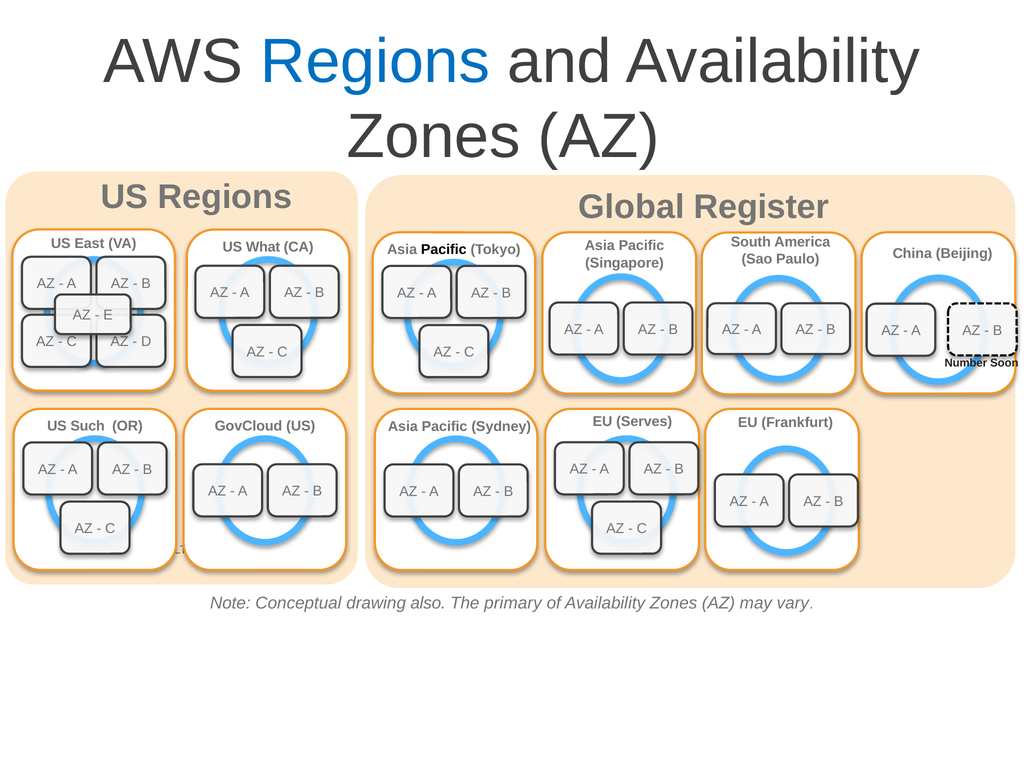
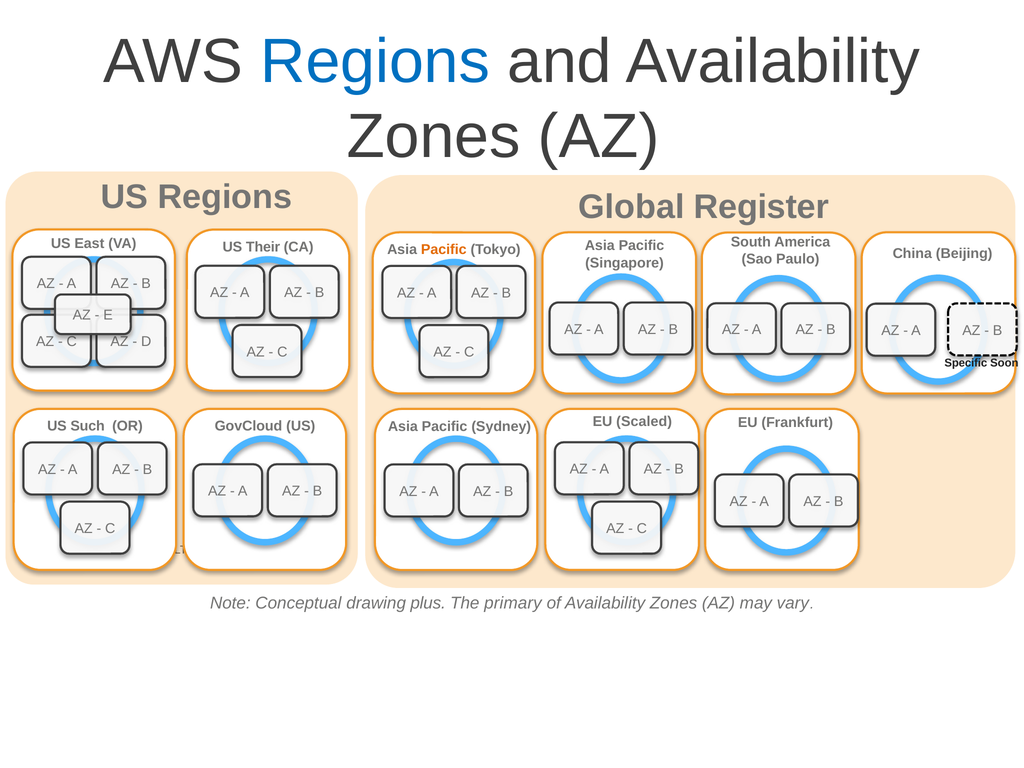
What: What -> Their
Pacific at (444, 250) colour: black -> orange
Number: Number -> Specific
Serves: Serves -> Scaled
also: also -> plus
